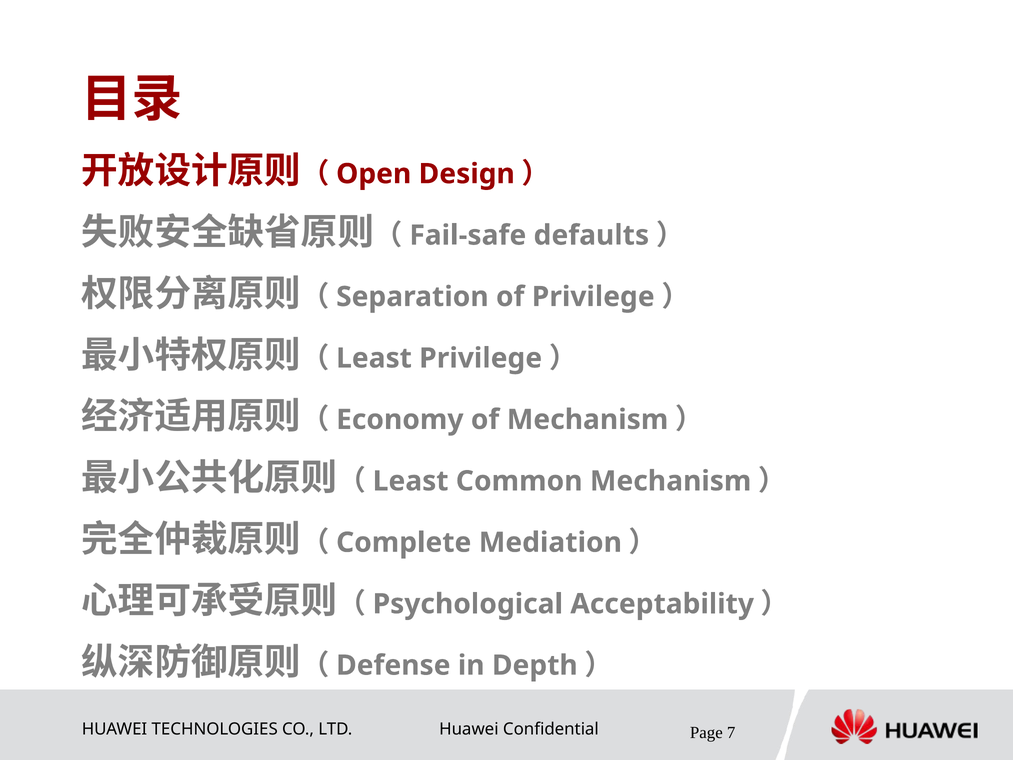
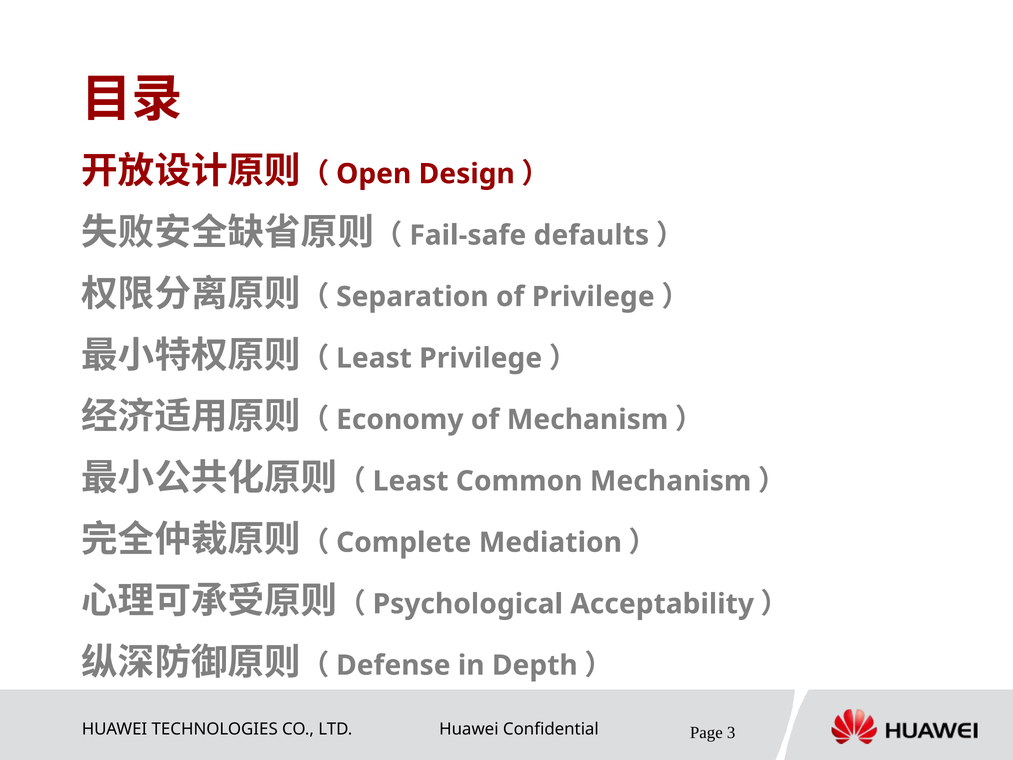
7: 7 -> 3
